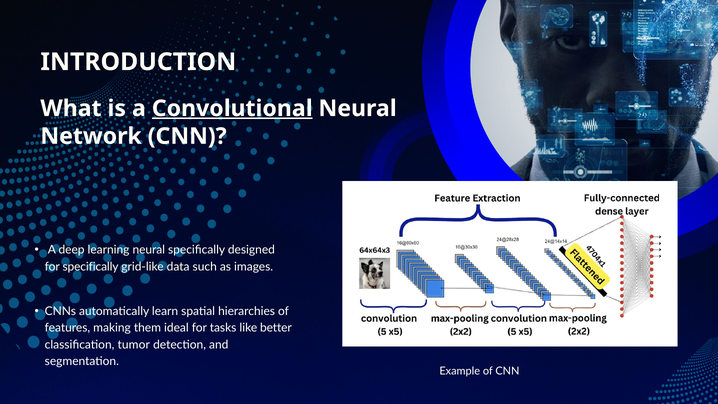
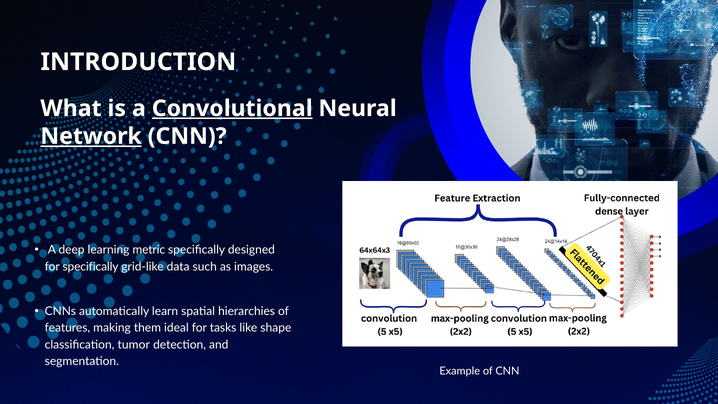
Network underline: none -> present
learning neural: neural -> metric
better: better -> shape
